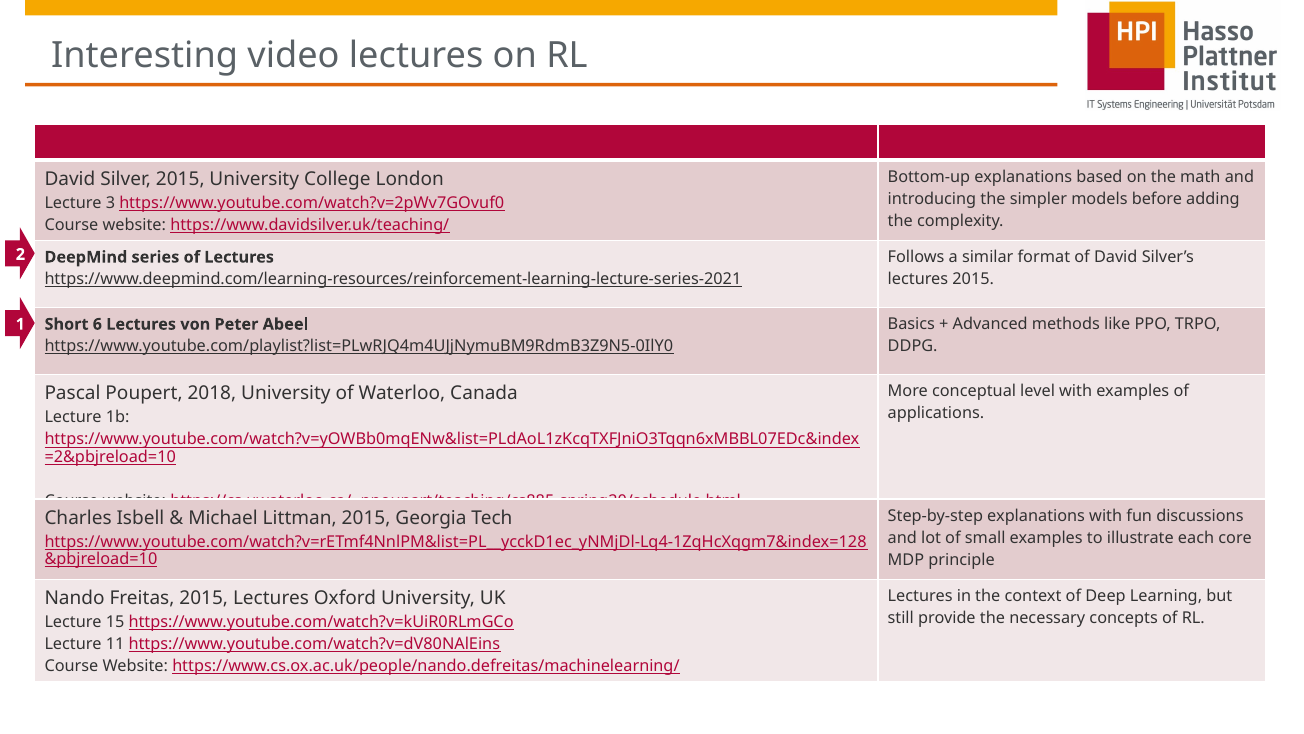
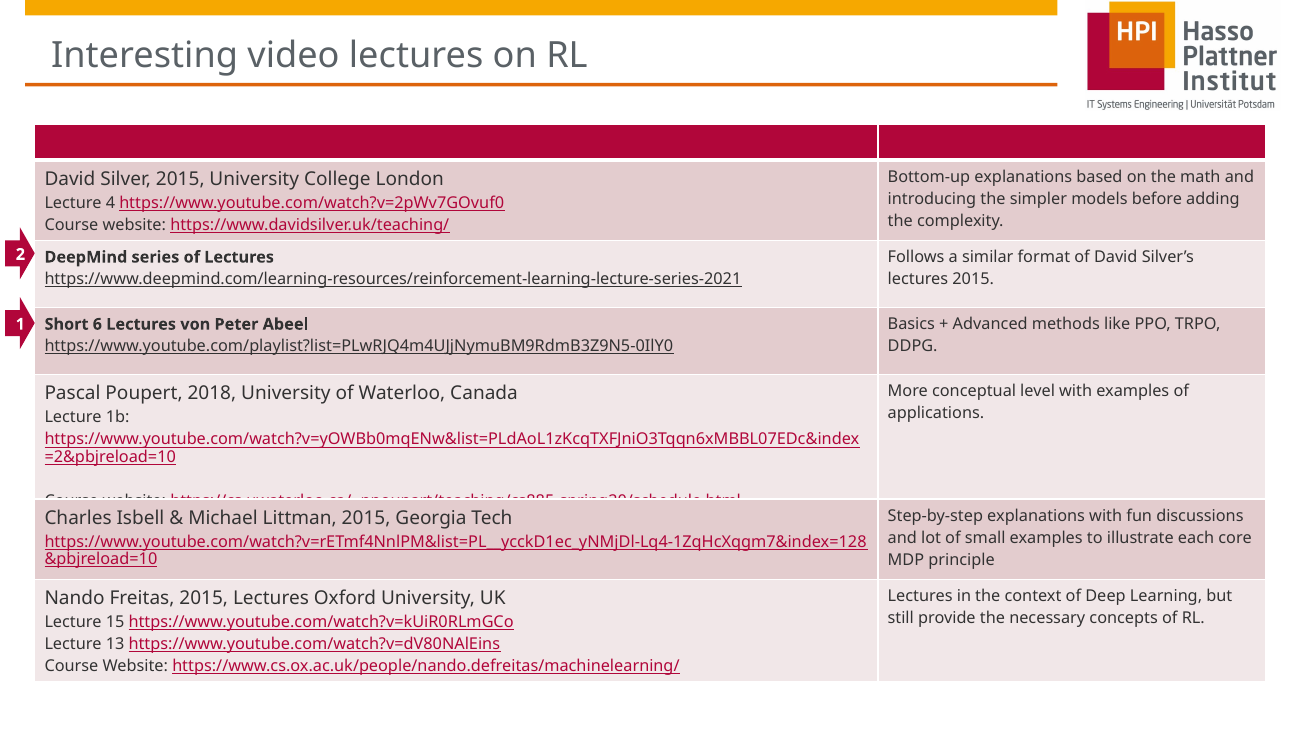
3: 3 -> 4
11: 11 -> 13
